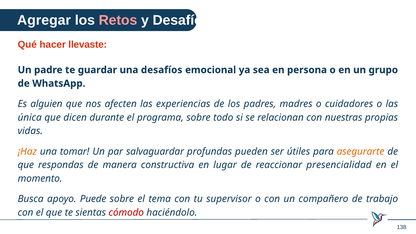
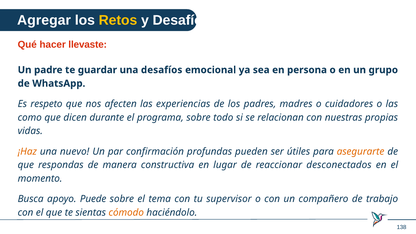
Retos colour: pink -> yellow
alguien: alguien -> respeto
única: única -> como
tomar: tomar -> nuevo
salvaguardar: salvaguardar -> confirmación
presencialidad: presencialidad -> desconectados
cómodo colour: red -> orange
